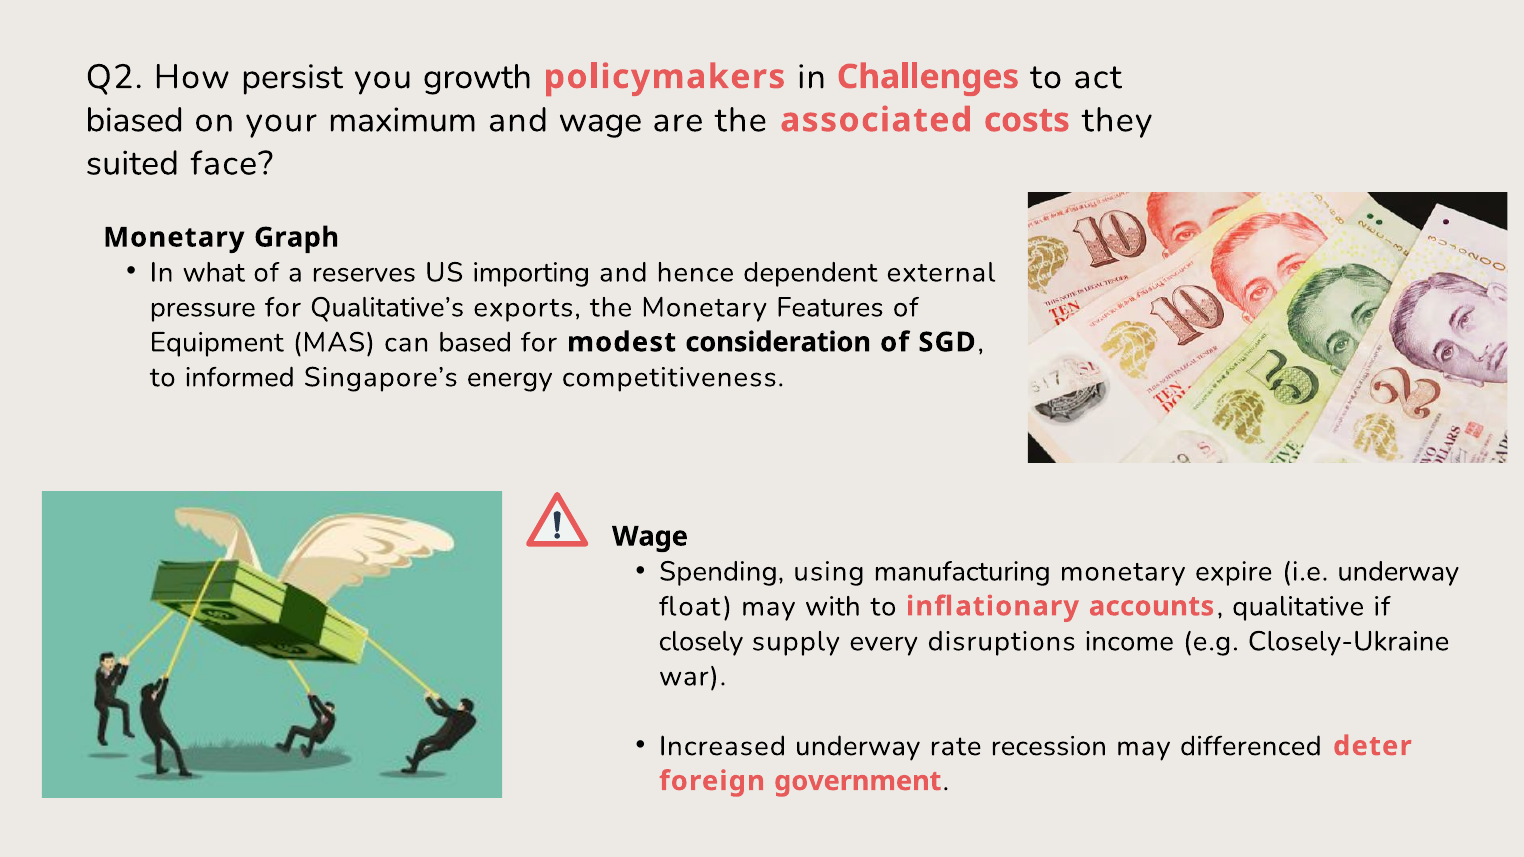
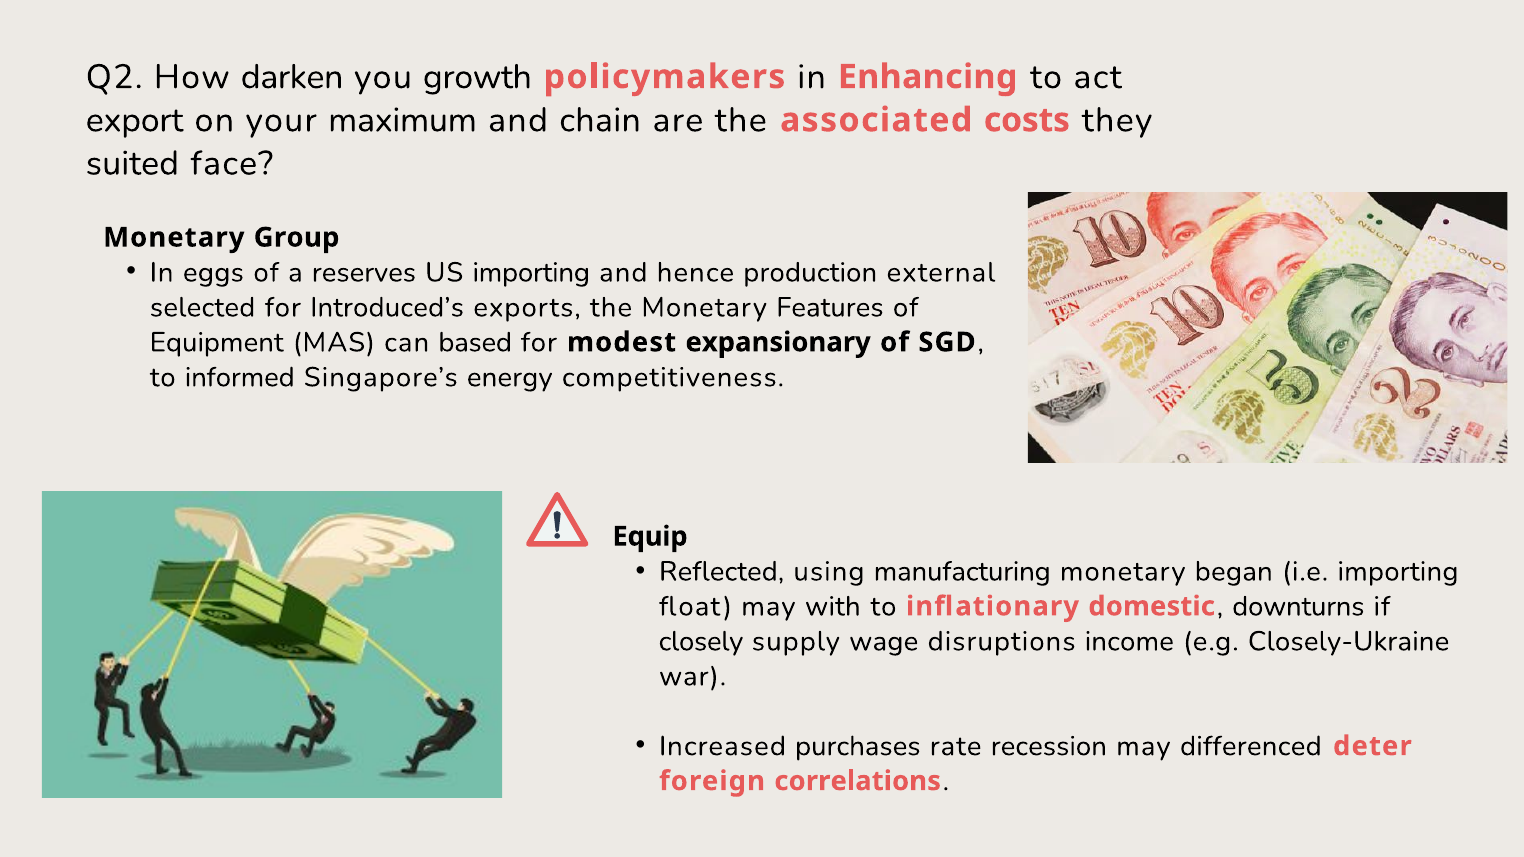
persist: persist -> darken
Challenges: Challenges -> Enhancing
biased: biased -> export
and wage: wage -> chain
Graph: Graph -> Group
what: what -> eggs
dependent: dependent -> production
pressure: pressure -> selected
Qualitative’s: Qualitative’s -> Introduced’s
consideration: consideration -> expansionary
Wage at (650, 537): Wage -> Equip
Spending: Spending -> Reflected
expire: expire -> began
i.e underway: underway -> importing
accounts: accounts -> domestic
qualitative: qualitative -> downturns
every: every -> wage
Increased underway: underway -> purchases
government: government -> correlations
